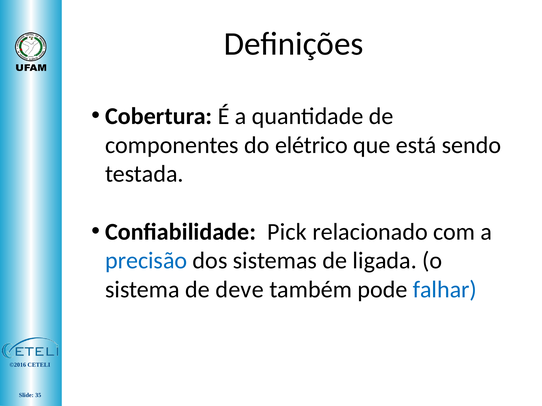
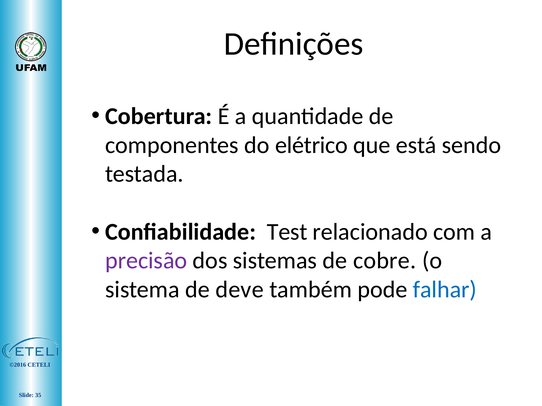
Pick: Pick -> Test
precisão colour: blue -> purple
ligada: ligada -> cobre
